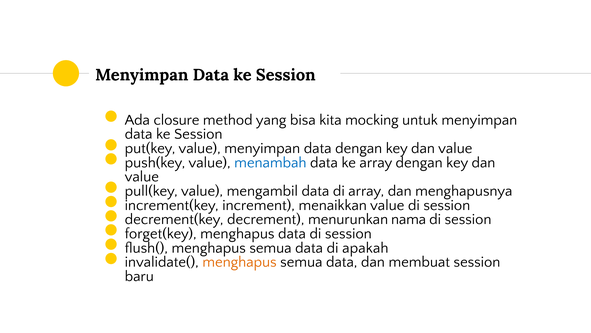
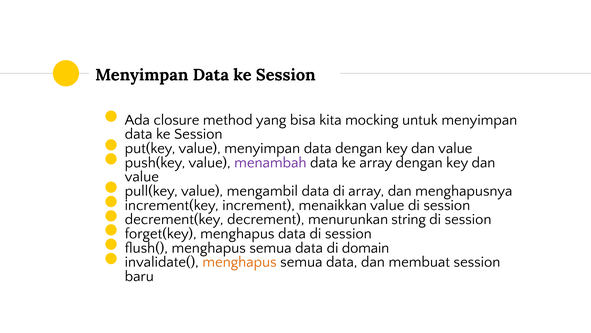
menambah colour: blue -> purple
nama: nama -> string
apakah: apakah -> domain
